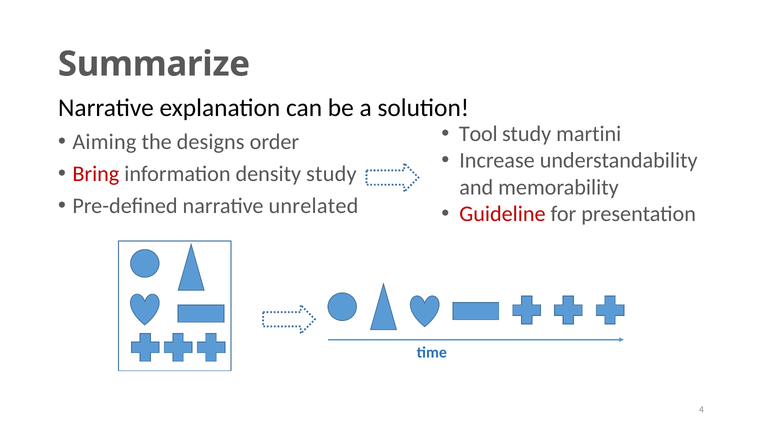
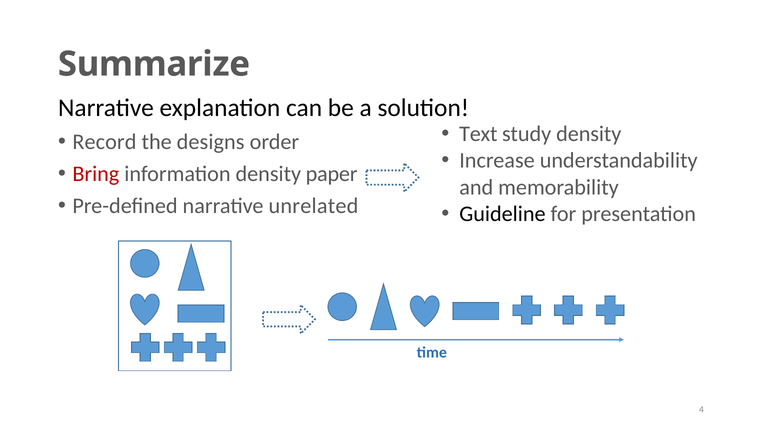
Tool: Tool -> Text
study martini: martini -> density
Aiming: Aiming -> Record
density study: study -> paper
Guideline colour: red -> black
